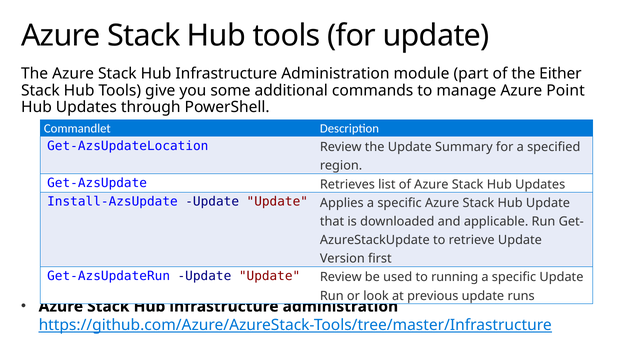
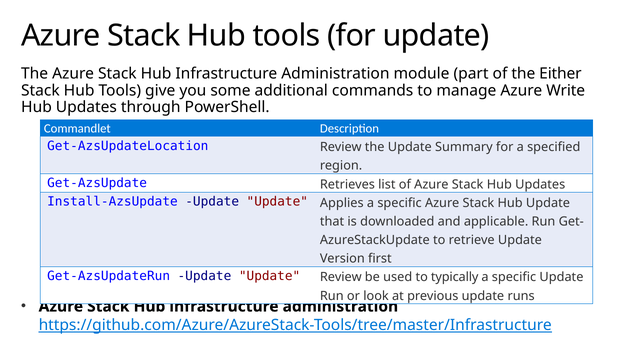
Point: Point -> Write
running: running -> typically
